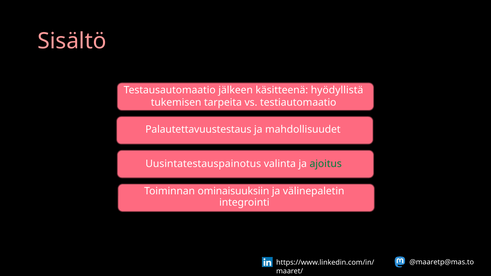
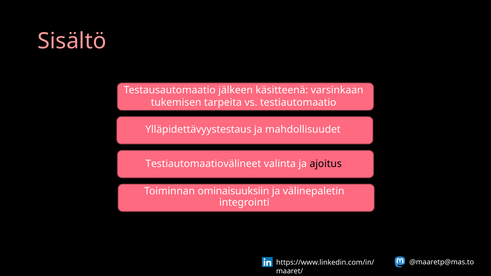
hyödyllistä: hyödyllistä -> varsinkaan
Palautettavuustestaus: Palautettavuustestaus -> Ylläpidettävyystestaus
Uusintatestauspainotus: Uusintatestauspainotus -> Testiautomaatiovälineet
ajoitus colour: green -> black
